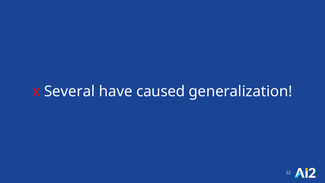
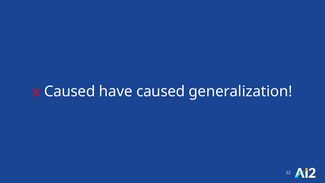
x Several: Several -> Caused
